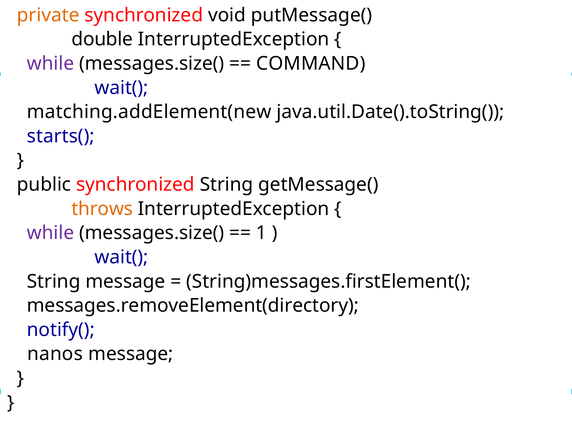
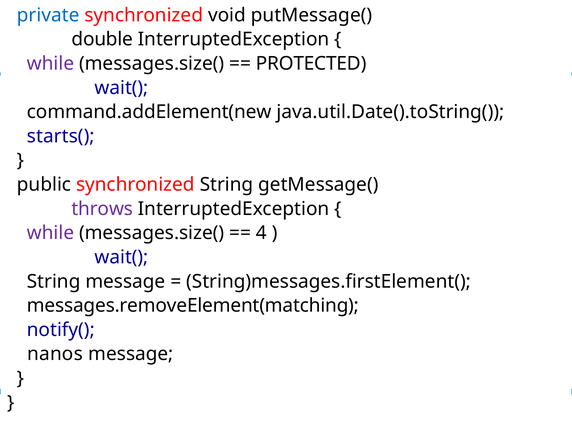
private colour: orange -> blue
COMMAND: COMMAND -> PROTECTED
matching.addElement(new: matching.addElement(new -> command.addElement(new
throws colour: orange -> purple
1: 1 -> 4
messages.removeElement(directory: messages.removeElement(directory -> messages.removeElement(matching
